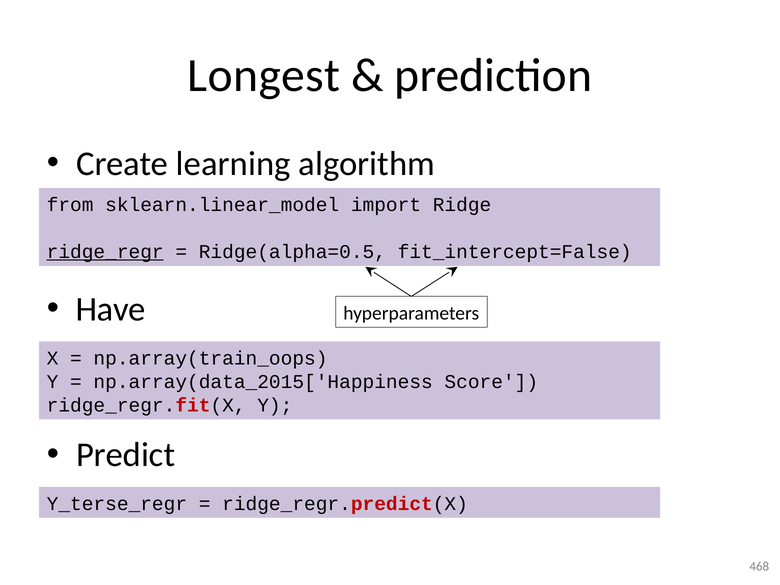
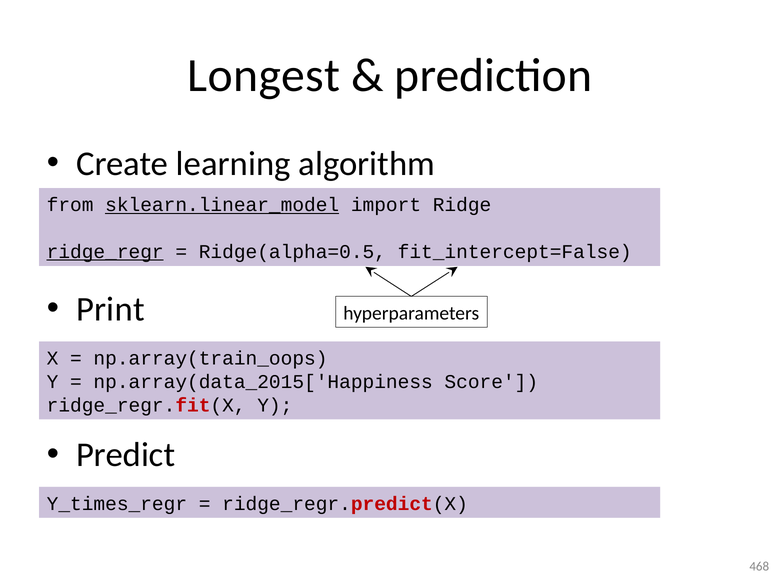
sklearn.linear_model underline: none -> present
Have: Have -> Print
Y_terse_regr: Y_terse_regr -> Y_times_regr
